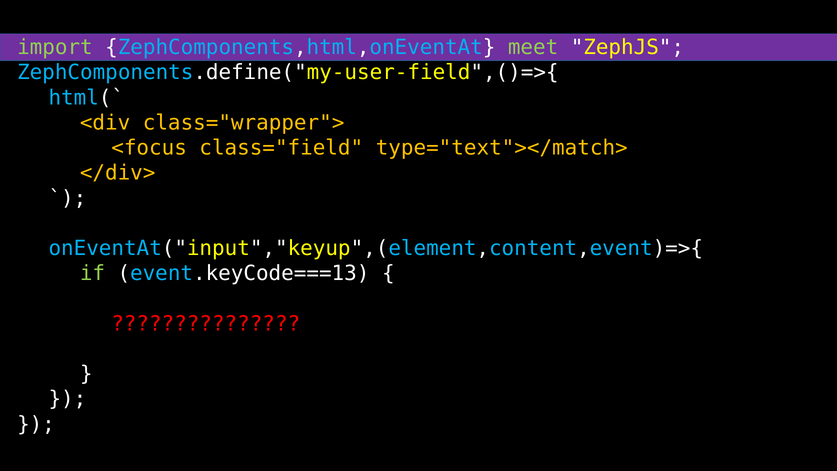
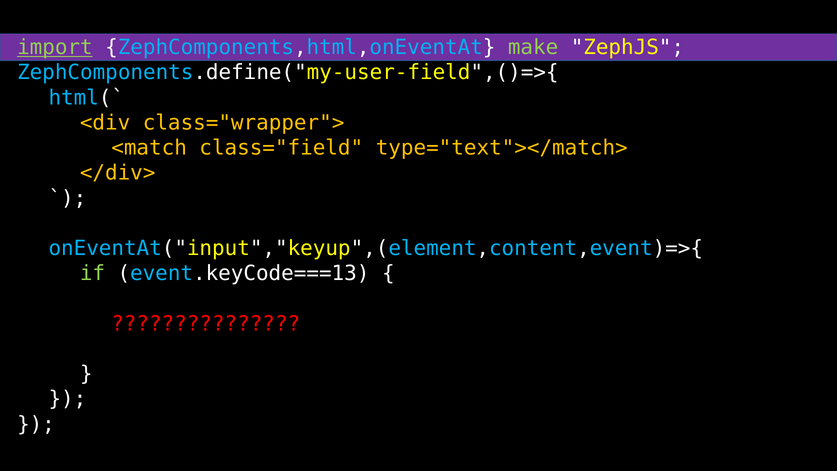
import underline: none -> present
meet: meet -> make
<focus: <focus -> <match
